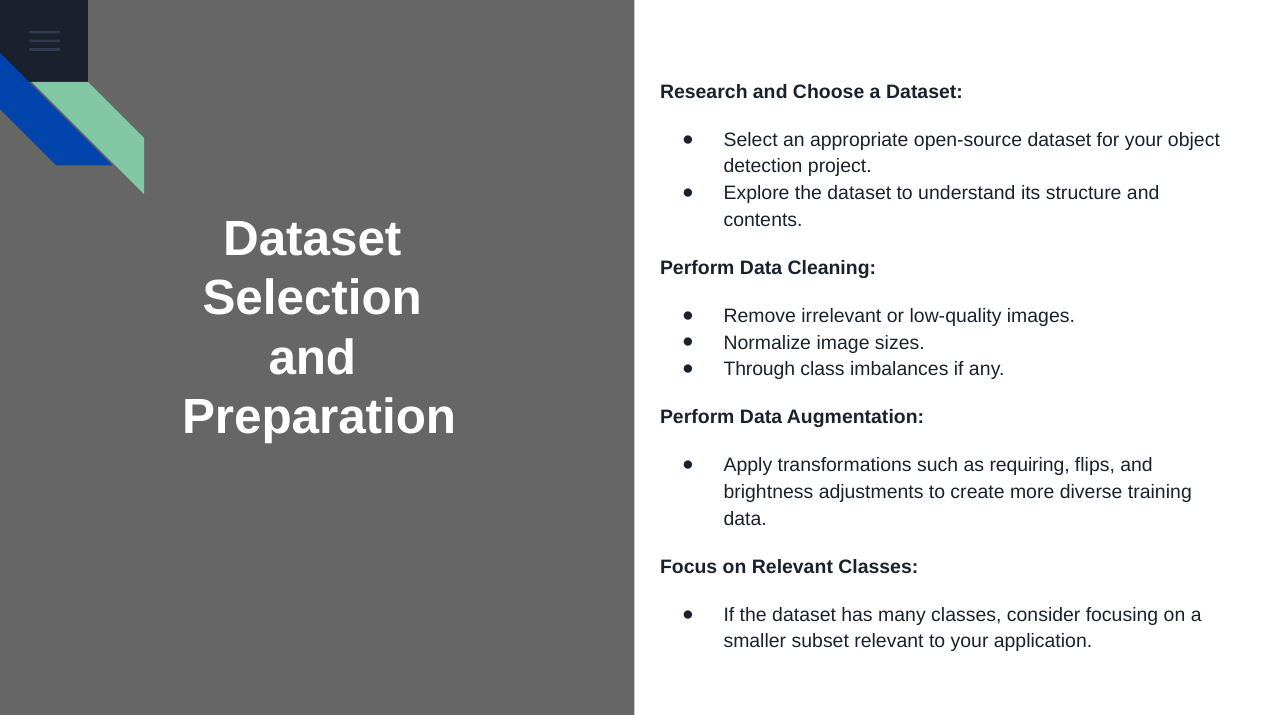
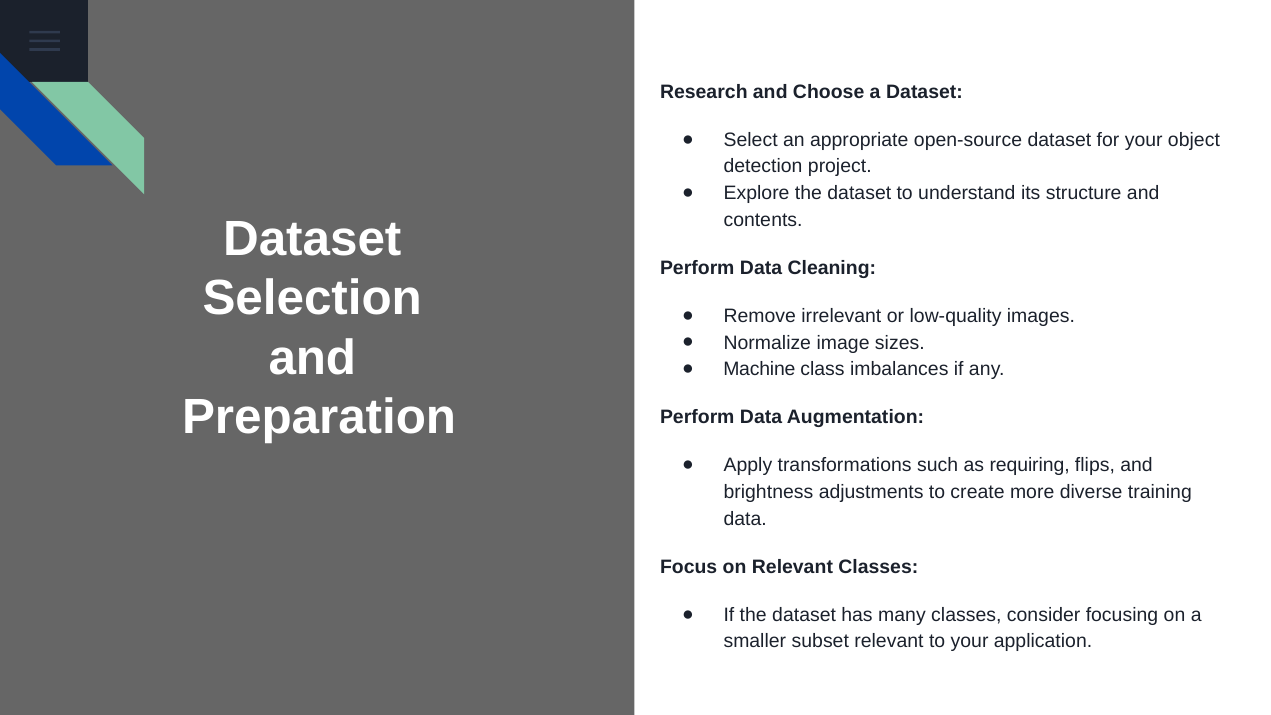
Through: Through -> Machine
